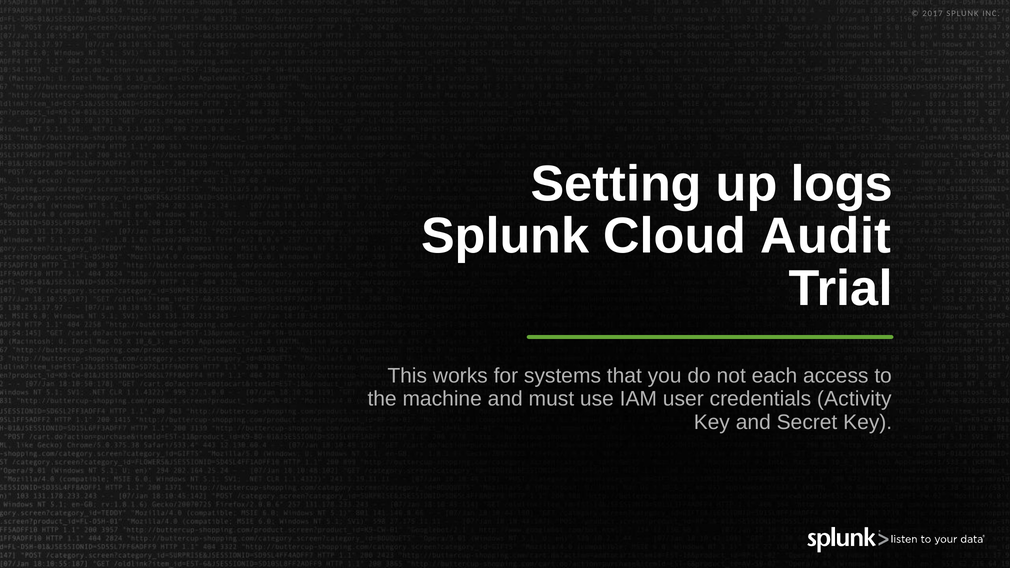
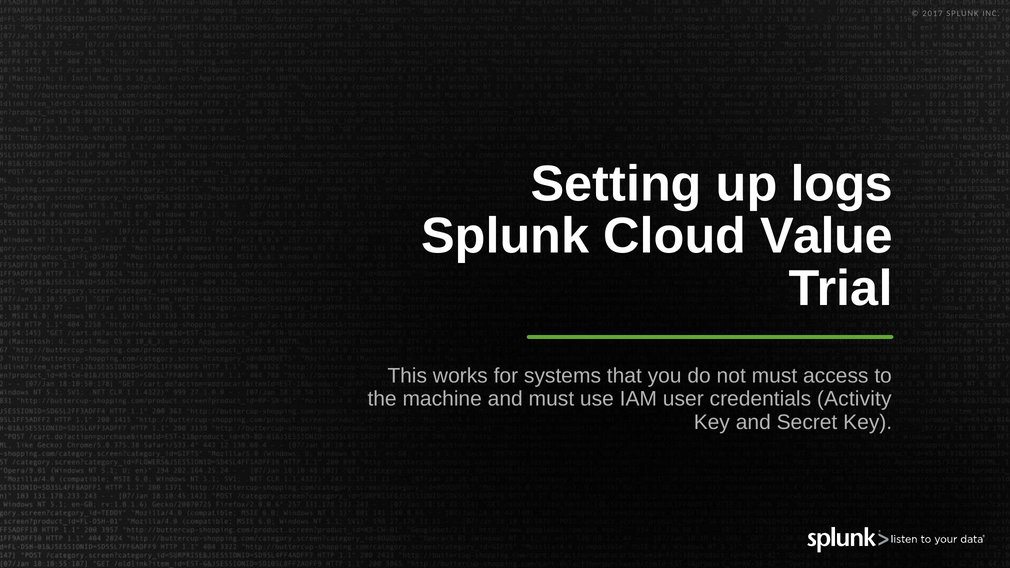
Audit: Audit -> Value
not each: each -> must
